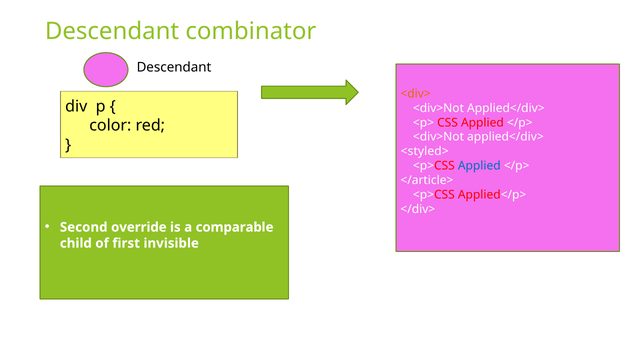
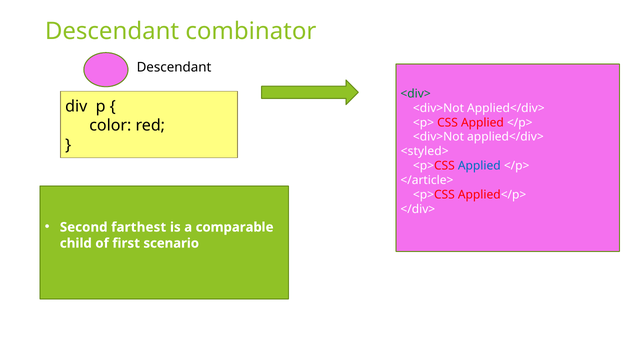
<div> colour: orange -> green
override: override -> farthest
invisible: invisible -> scenario
